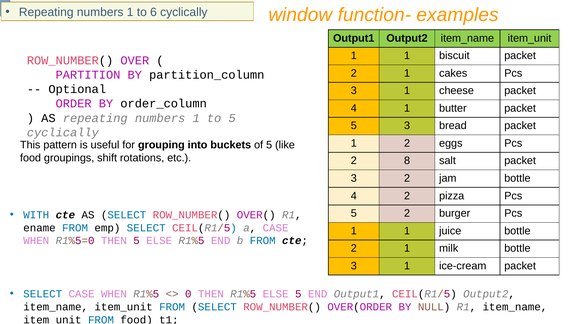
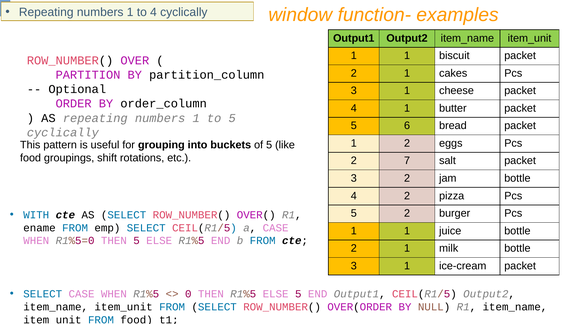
to 6: 6 -> 4
5 3: 3 -> 6
8: 8 -> 7
